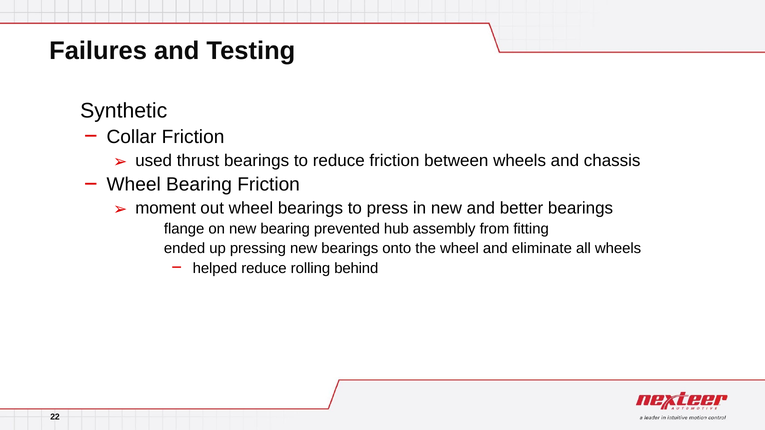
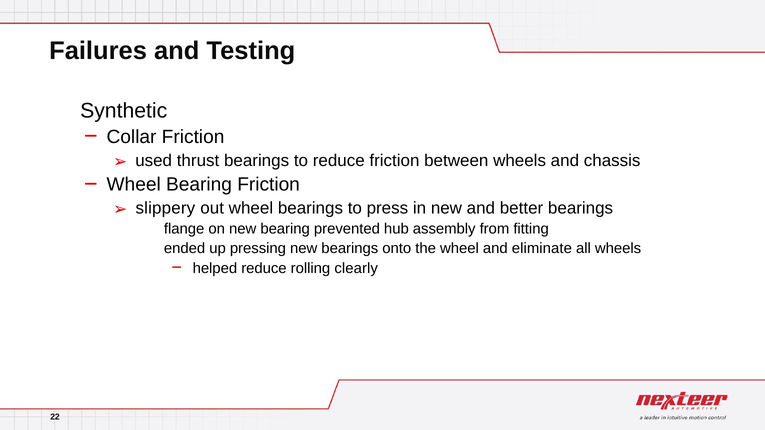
moment: moment -> slippery
behind: behind -> clearly
